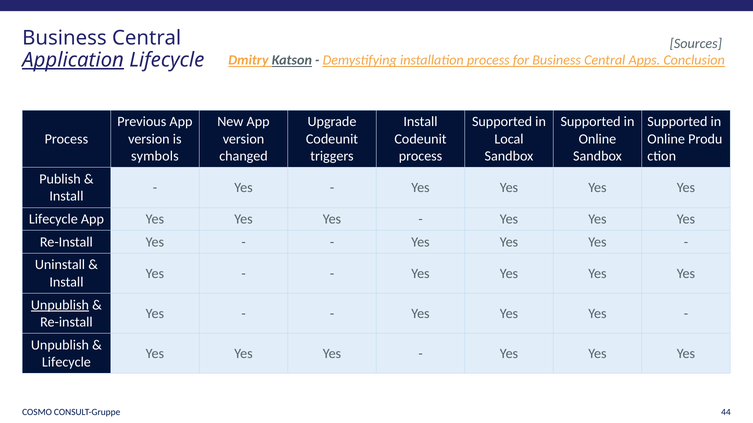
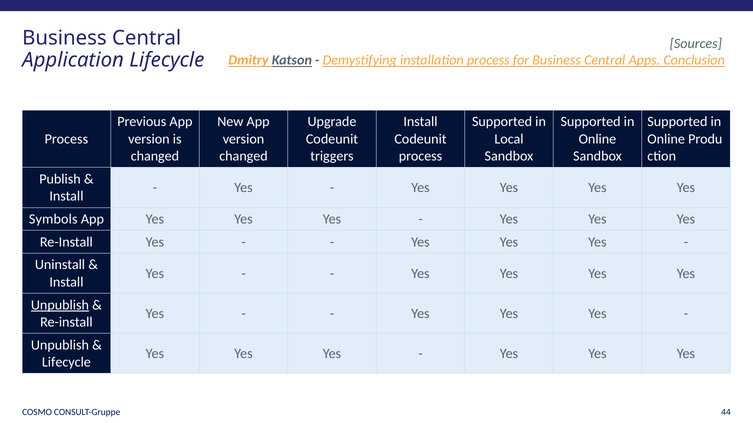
Application underline: present -> none
symbols at (155, 156): symbols -> changed
Lifecycle at (53, 219): Lifecycle -> Symbols
